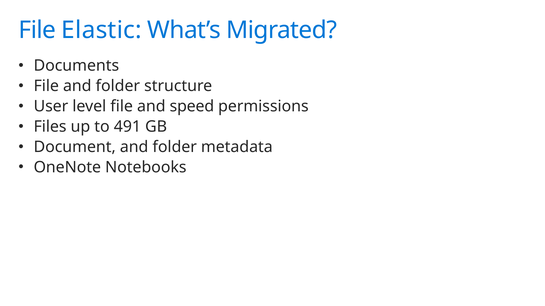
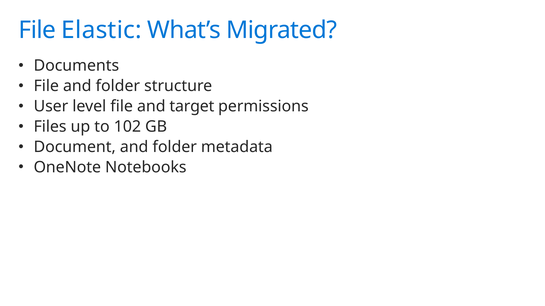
speed: speed -> target
491: 491 -> 102
